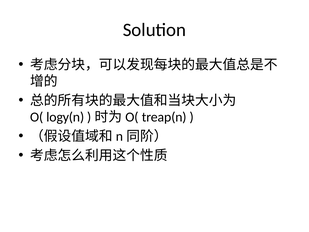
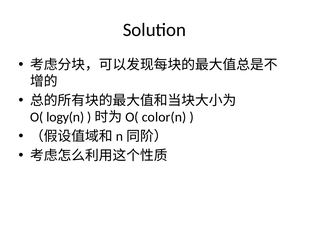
treap(n: treap(n -> color(n
